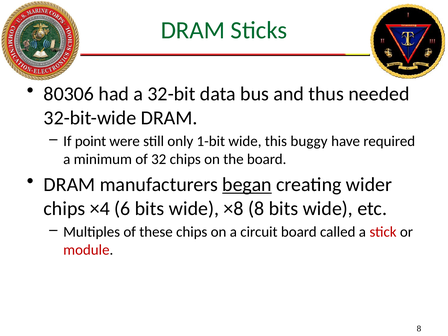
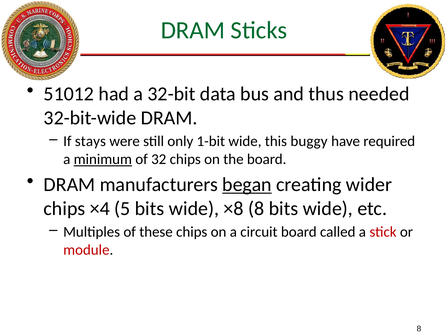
80306: 80306 -> 51012
point: point -> stays
minimum underline: none -> present
6: 6 -> 5
